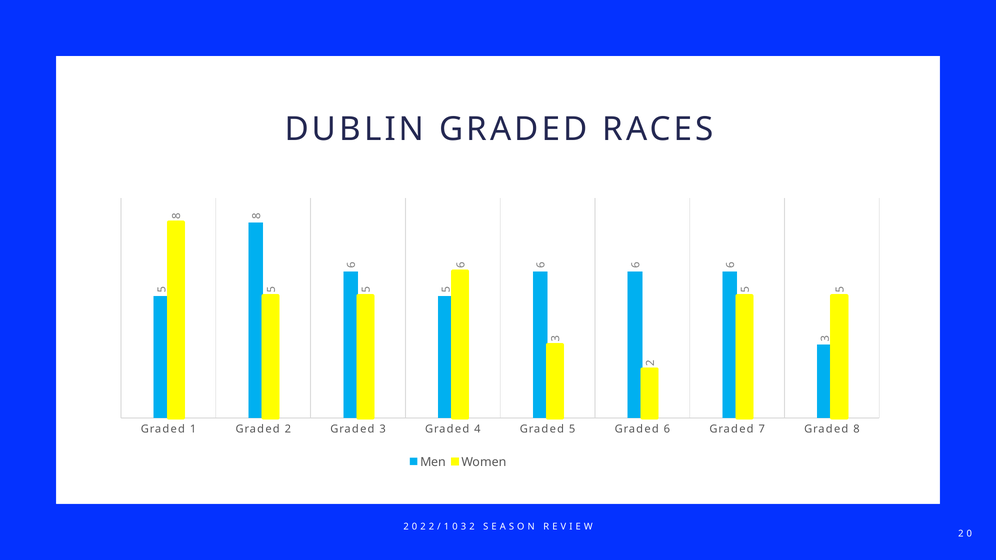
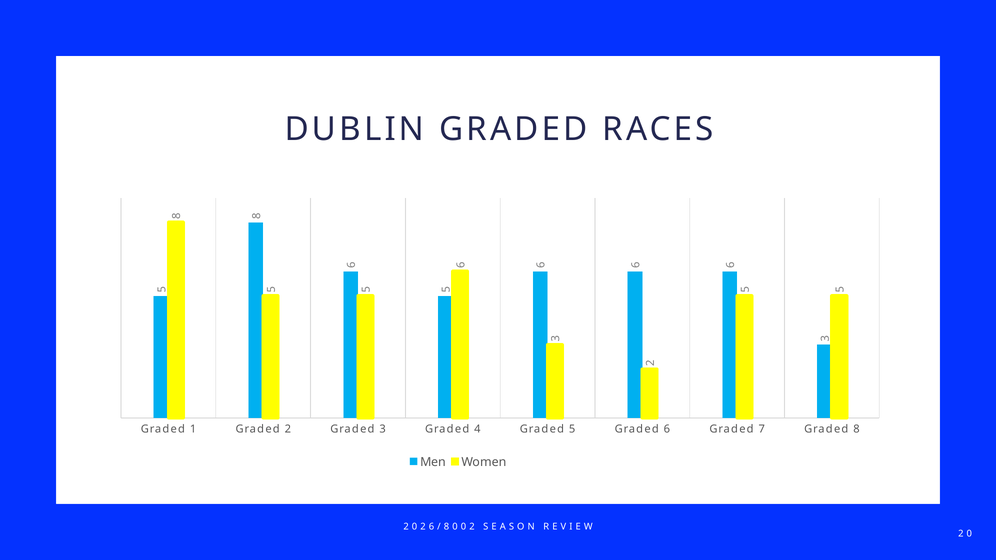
2 2: 2 -> 6
1 at (447, 527): 1 -> 8
3 at (463, 527): 3 -> 0
